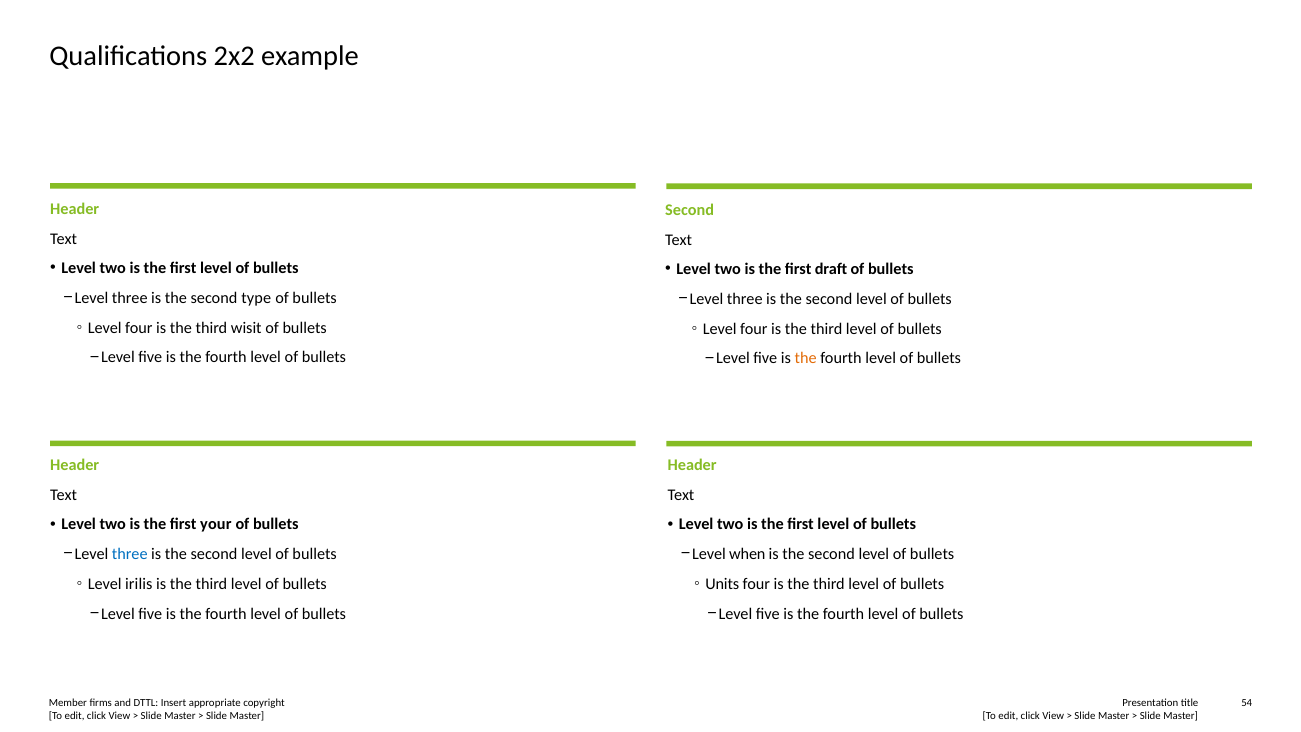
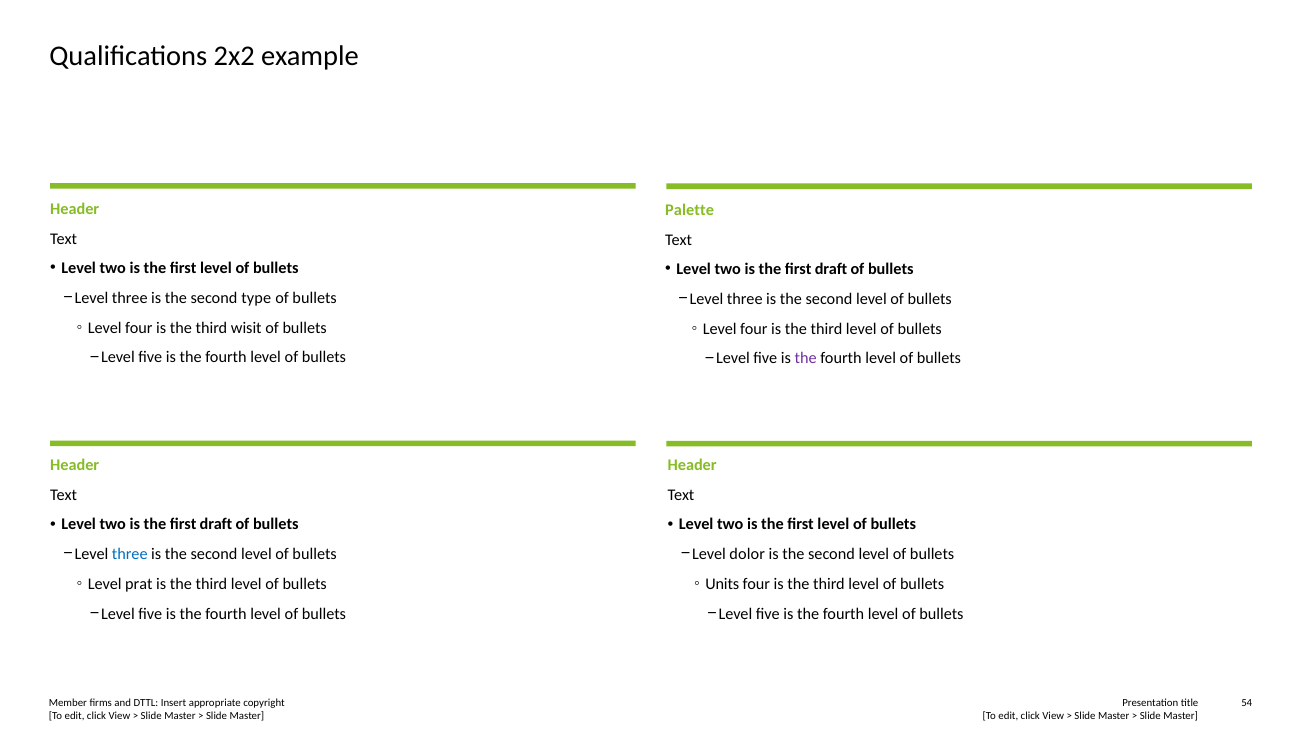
Second at (690, 210): Second -> Palette
the at (806, 358) colour: orange -> purple
your at (216, 524): your -> draft
when: when -> dolor
irilis: irilis -> prat
